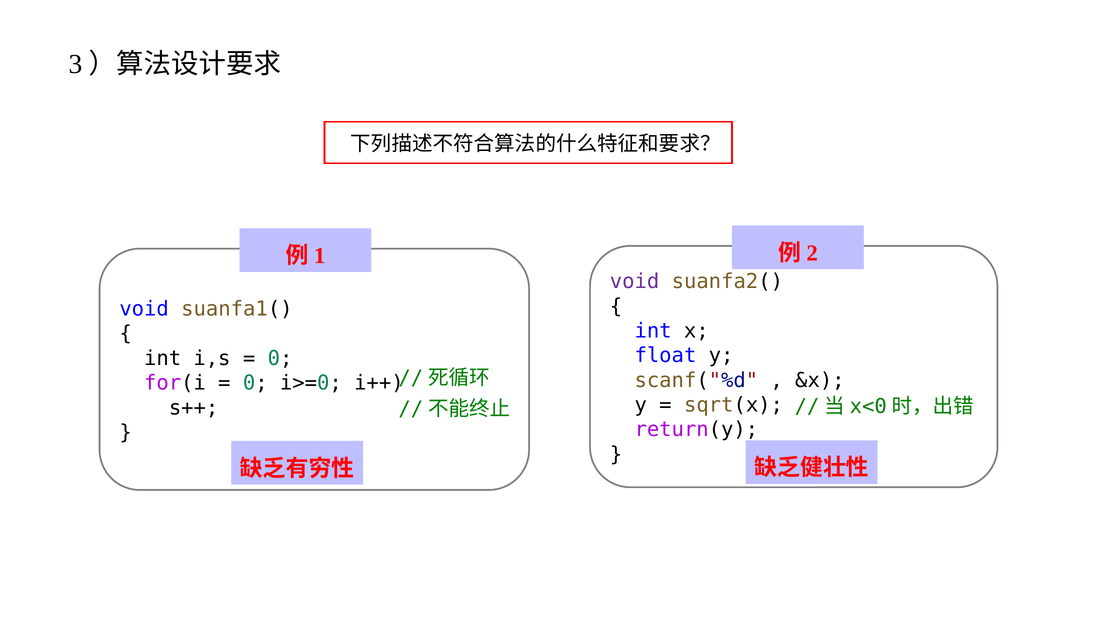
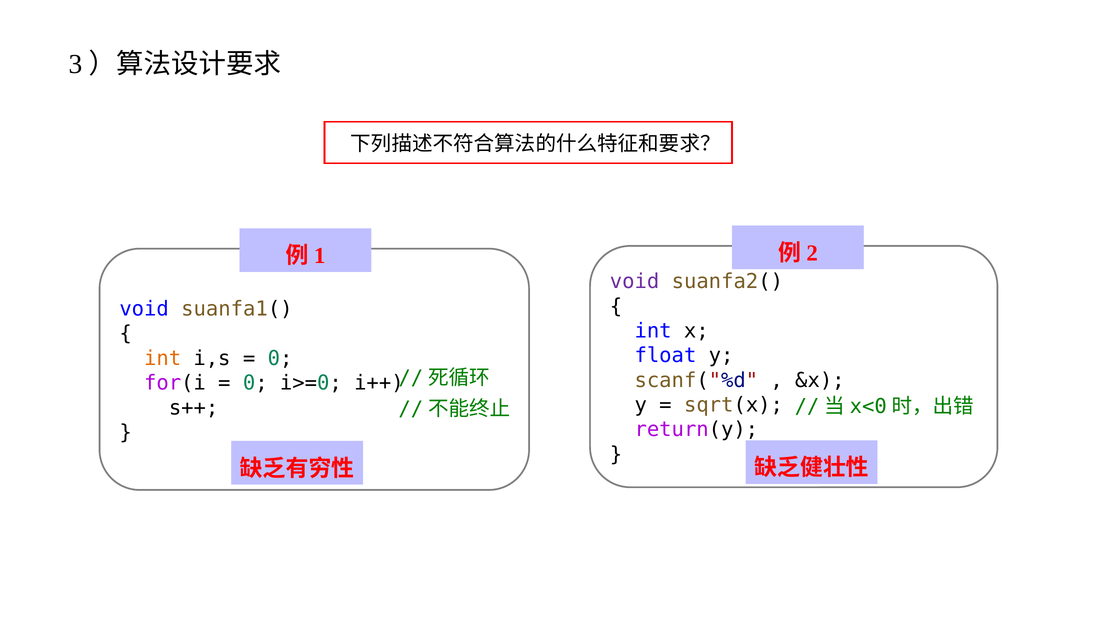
int at (163, 358) colour: black -> orange
